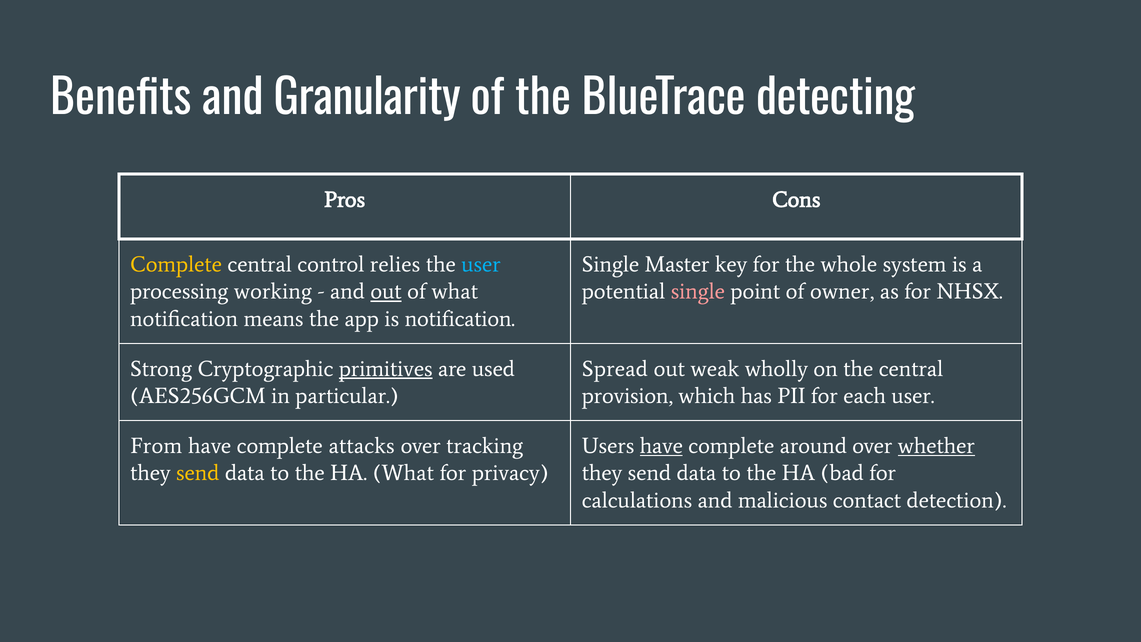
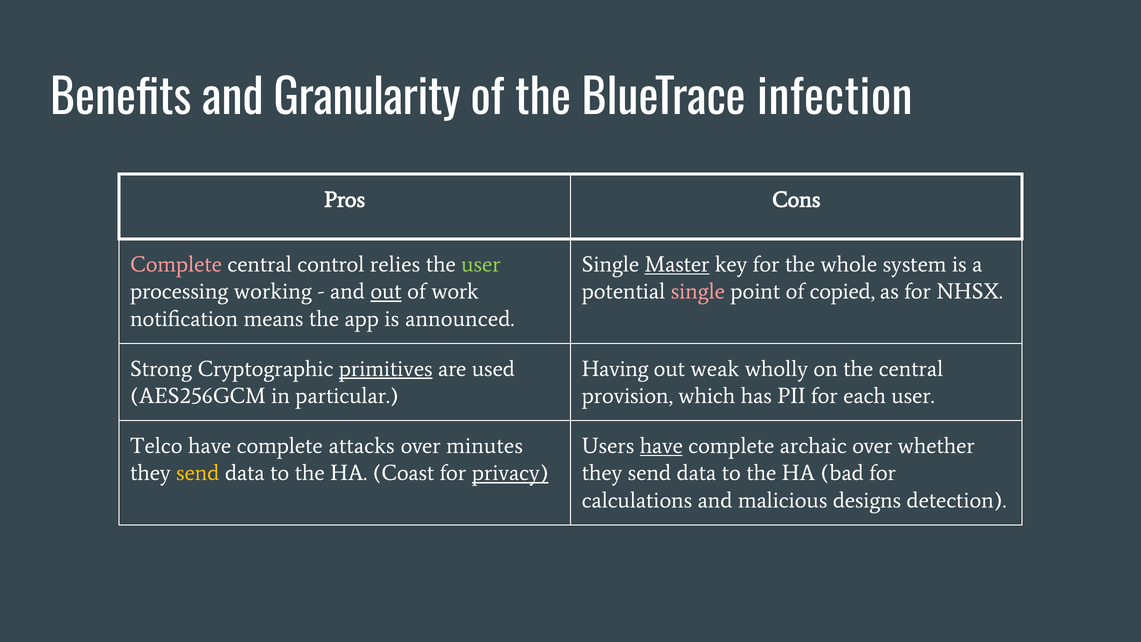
detecting: detecting -> infection
Complete at (176, 264) colour: yellow -> pink
user at (481, 264) colour: light blue -> light green
Master underline: none -> present
of what: what -> work
owner: owner -> copied
is notification: notification -> announced
Spread: Spread -> Having
From: From -> Telco
tracking: tracking -> minutes
around: around -> archaic
whether underline: present -> none
HA What: What -> Coast
privacy underline: none -> present
contact: contact -> designs
